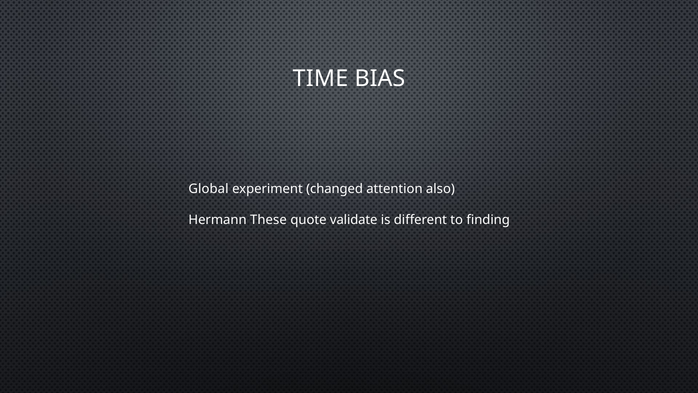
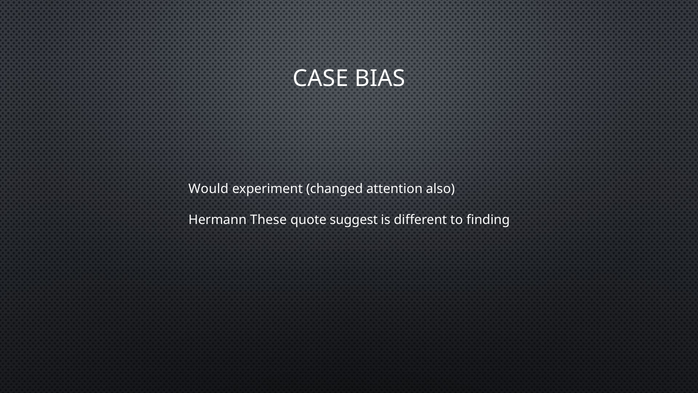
TIME: TIME -> CASE
Global: Global -> Would
validate: validate -> suggest
